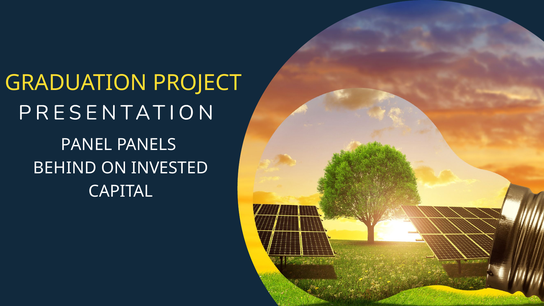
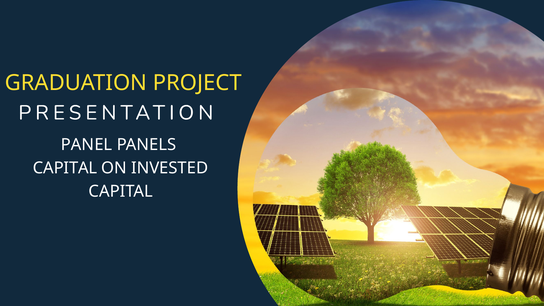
BEHIND at (65, 168): BEHIND -> CAPITAL
